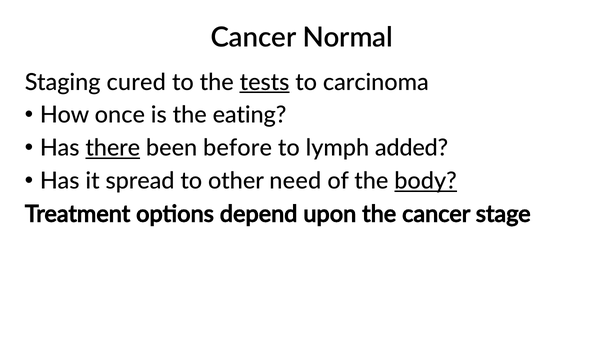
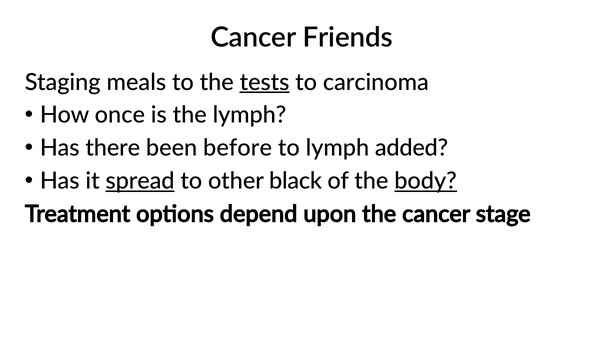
Normal: Normal -> Friends
cured: cured -> meals
the eating: eating -> lymph
there underline: present -> none
spread underline: none -> present
need: need -> black
